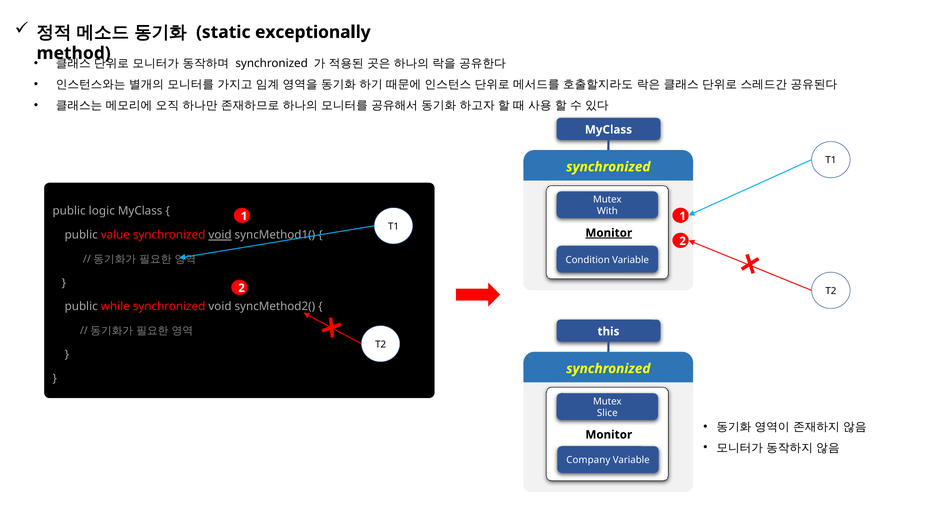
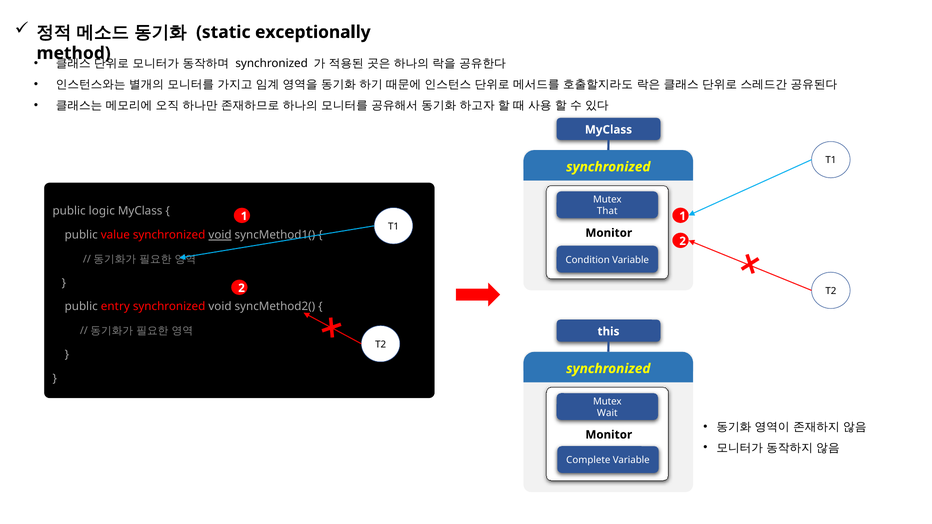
With: With -> That
Monitor at (609, 233) underline: present -> none
while: while -> entry
Slice: Slice -> Wait
Company: Company -> Complete
